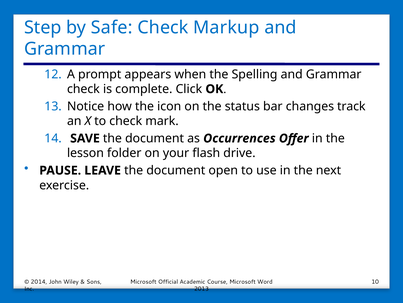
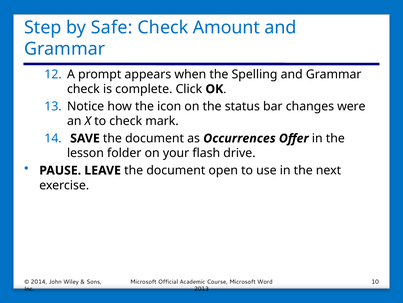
Markup: Markup -> Amount
track: track -> were
